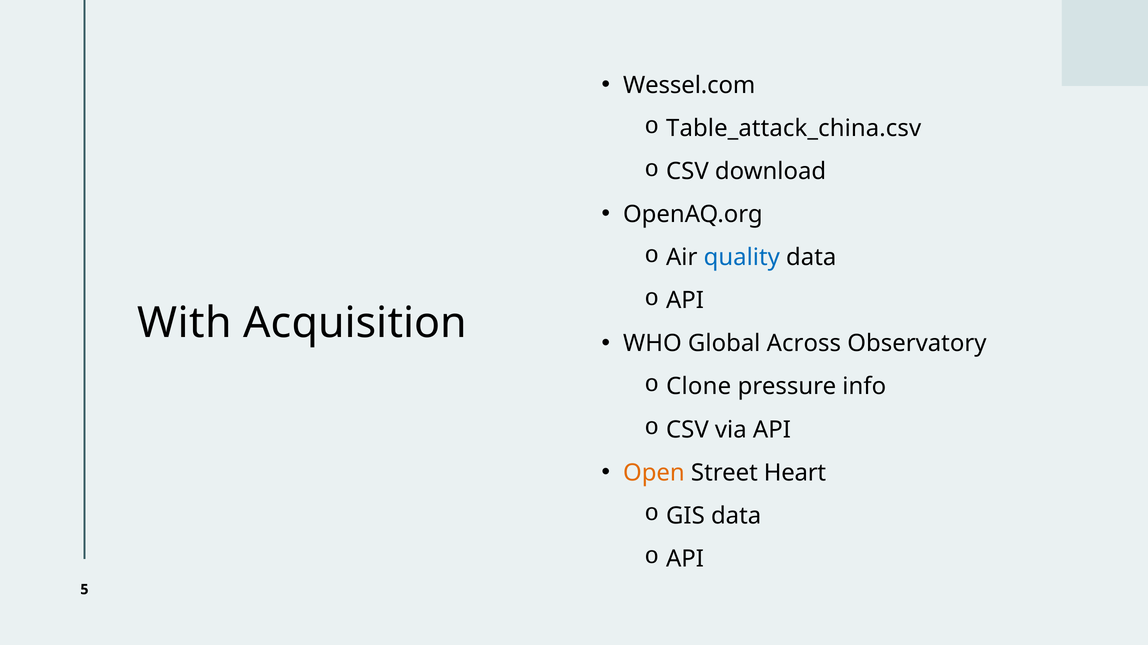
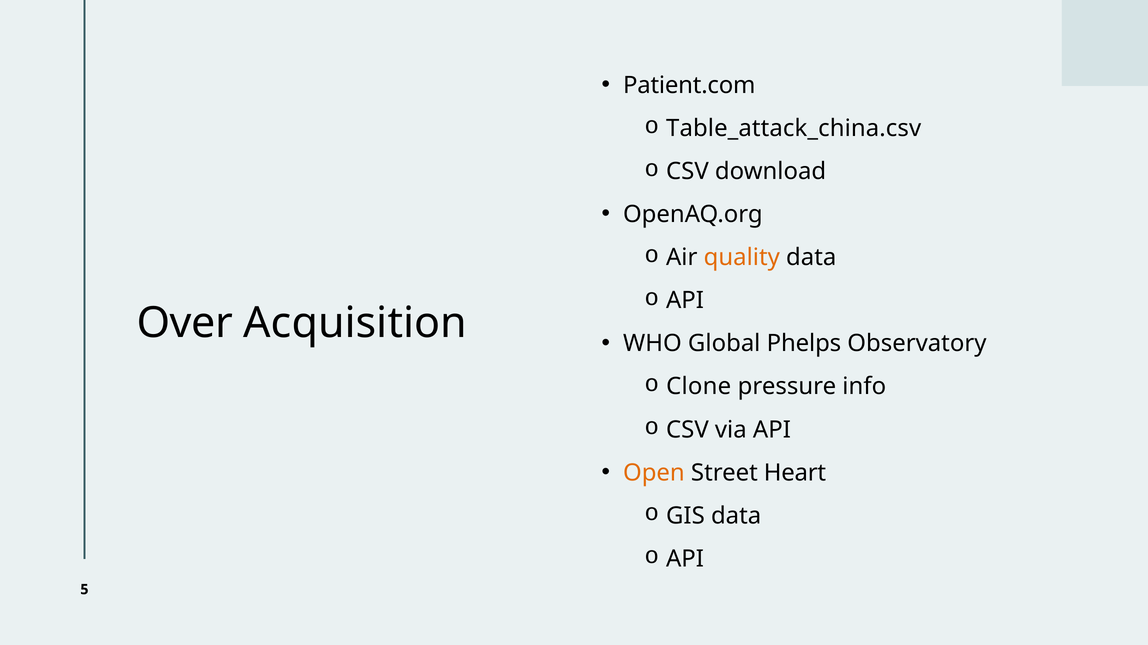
Wessel.com: Wessel.com -> Patient.com
quality colour: blue -> orange
With: With -> Over
Across: Across -> Phelps
